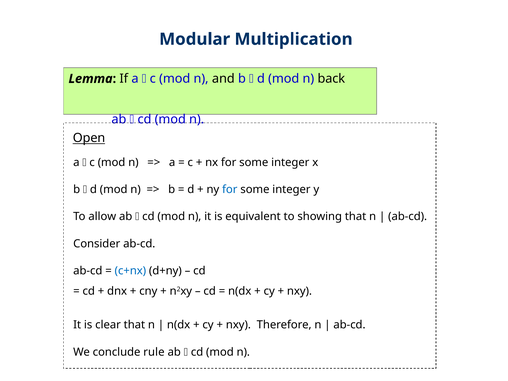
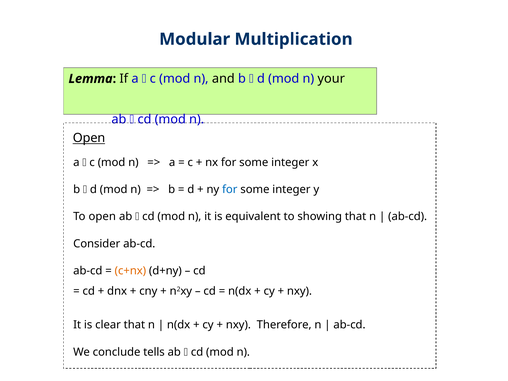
back: back -> your
To allow: allow -> open
c+nx colour: blue -> orange
rule: rule -> tells
